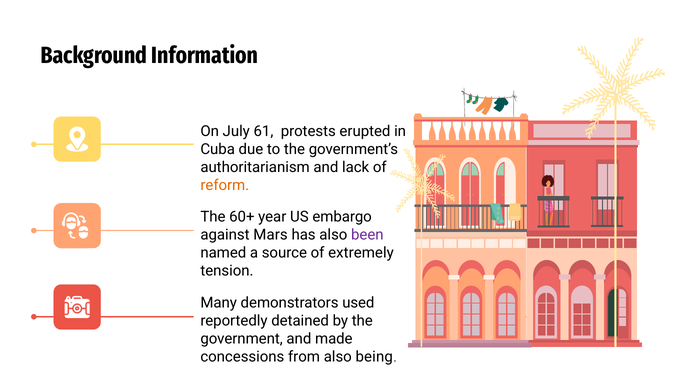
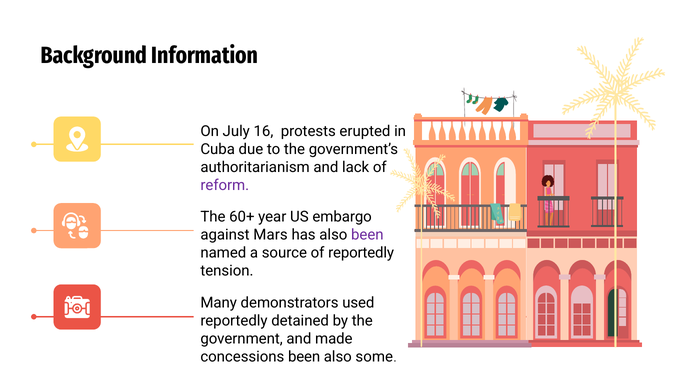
61: 61 -> 16
reform colour: orange -> purple
of extremely: extremely -> reportedly
concessions from: from -> been
being: being -> some
